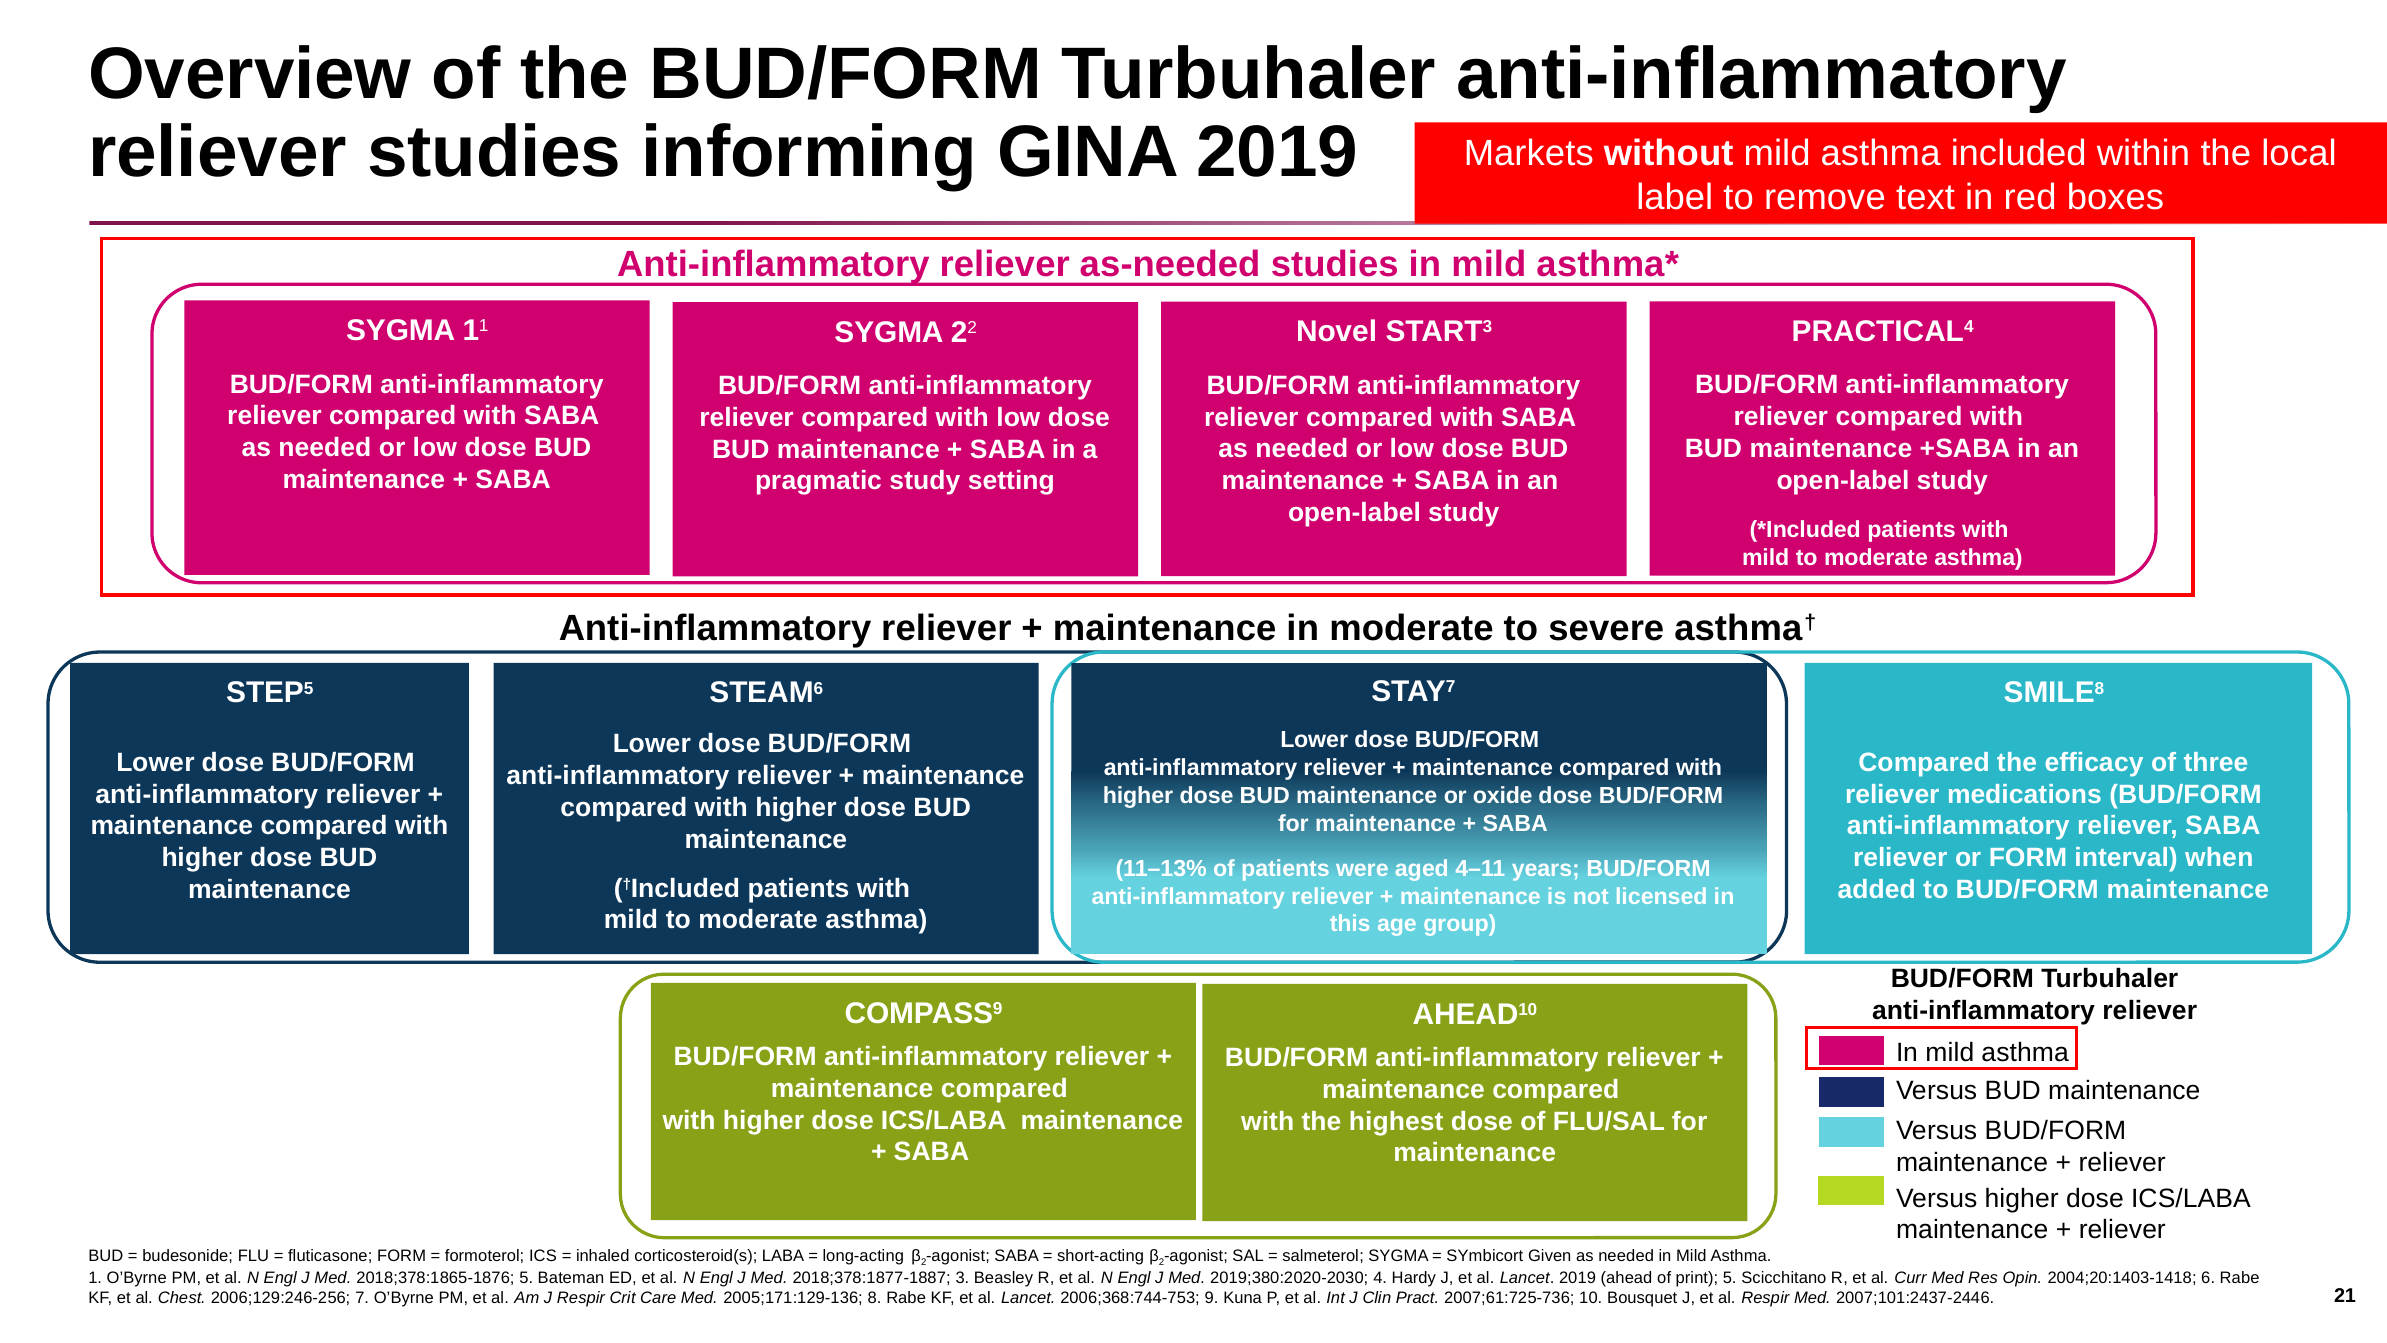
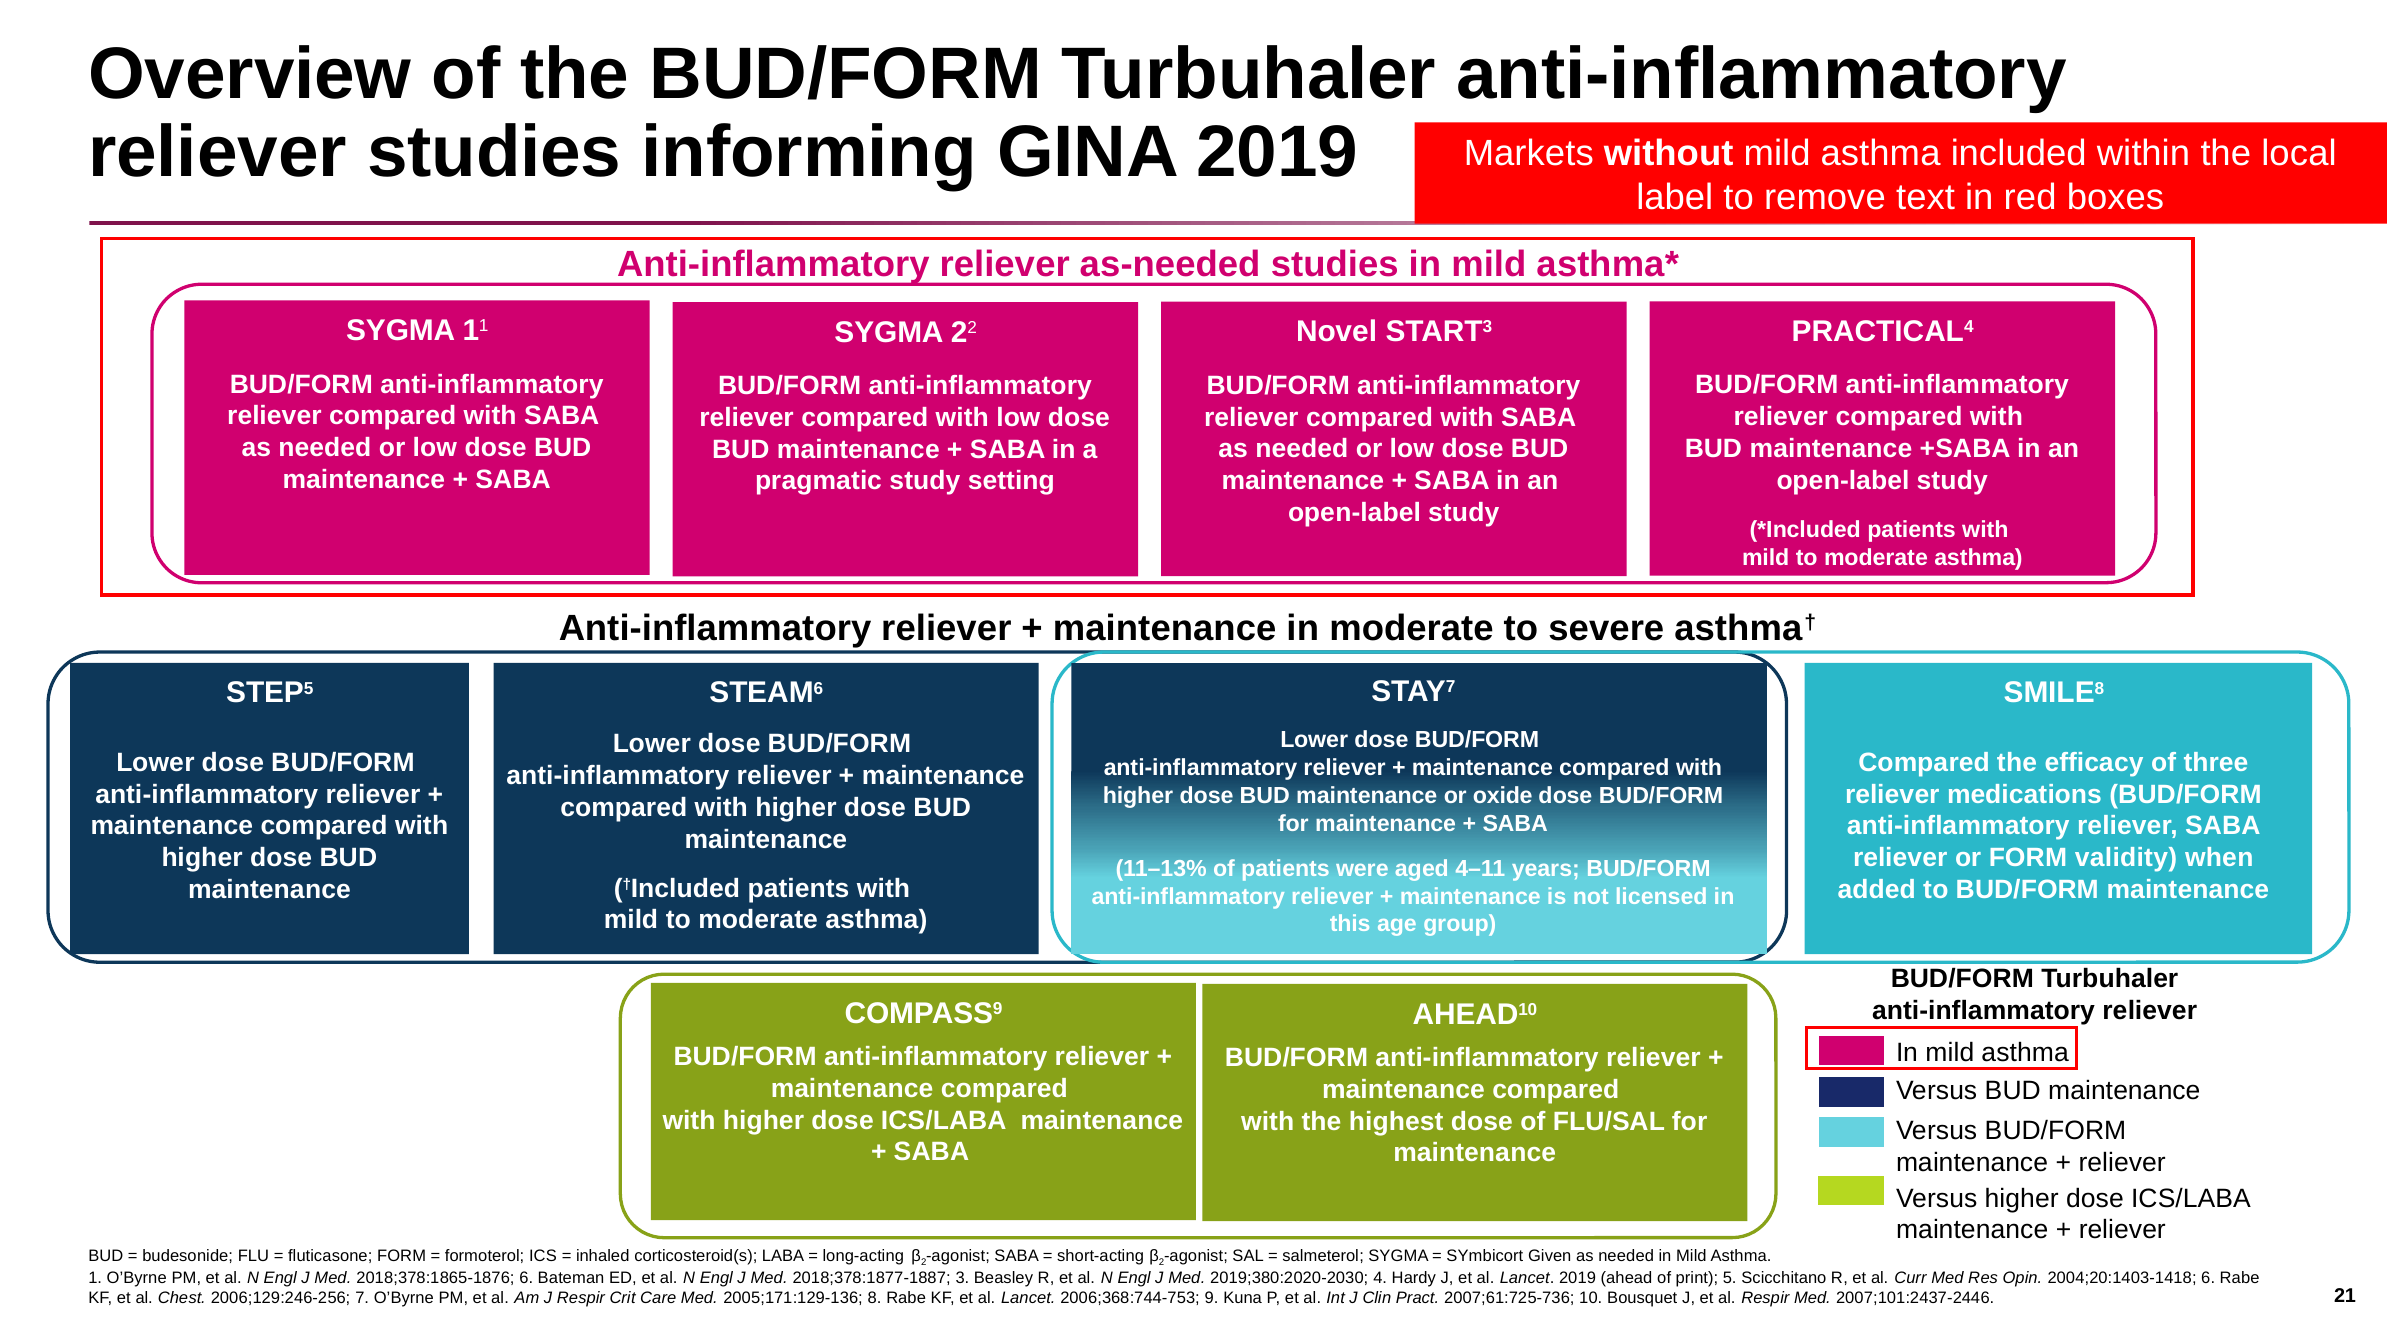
interval: interval -> validity
2018;378:1865-1876 5: 5 -> 6
